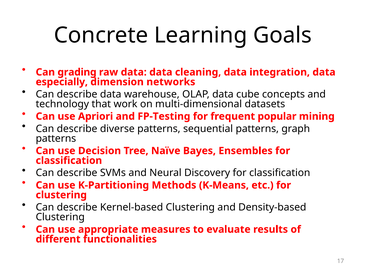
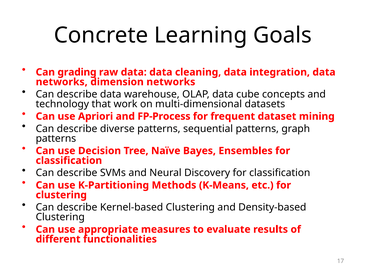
especially at (62, 82): especially -> networks
FP-Testing: FP-Testing -> FP-Process
popular: popular -> dataset
